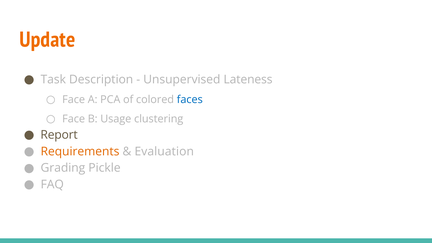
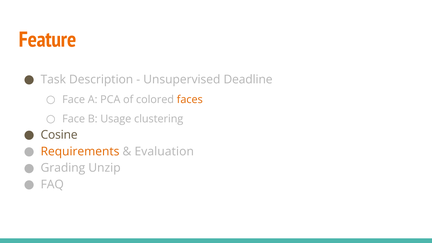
Update: Update -> Feature
Lateness: Lateness -> Deadline
faces colour: blue -> orange
Report: Report -> Cosine
Pickle: Pickle -> Unzip
